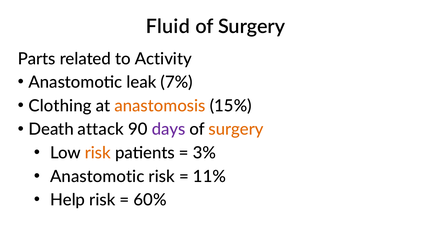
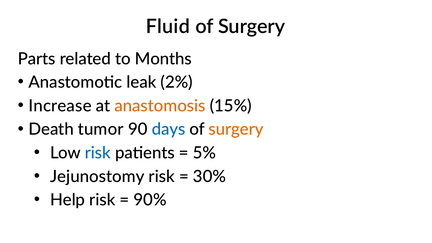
Activity: Activity -> Months
7%: 7% -> 2%
Clothing: Clothing -> Increase
attack: attack -> tumor
days colour: purple -> blue
risk at (98, 153) colour: orange -> blue
3%: 3% -> 5%
Anastomotic at (97, 176): Anastomotic -> Jejunostomy
11%: 11% -> 30%
60%: 60% -> 90%
